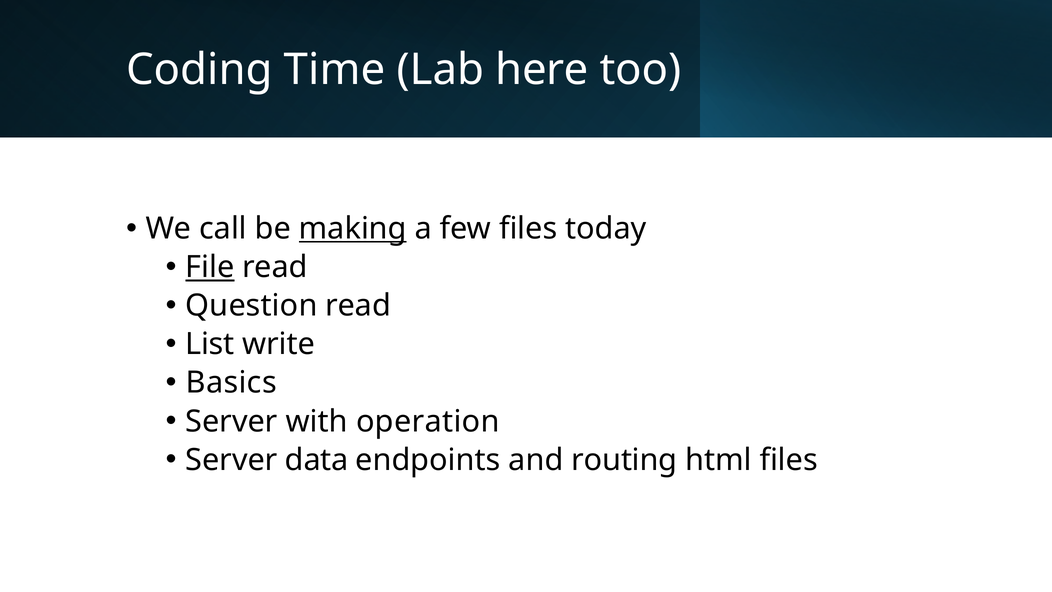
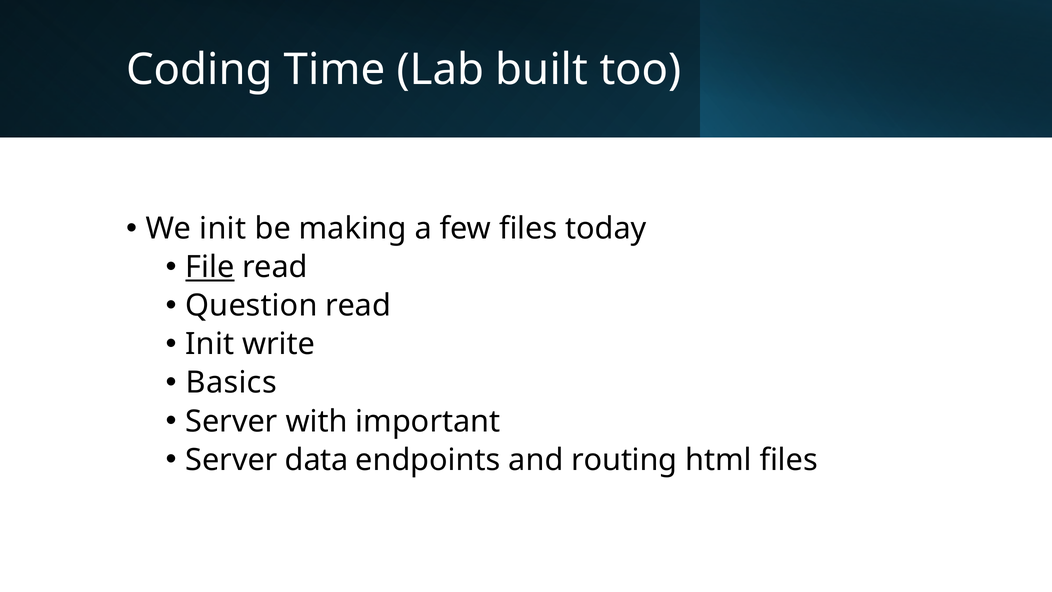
here: here -> built
We call: call -> init
making underline: present -> none
List at (210, 344): List -> Init
operation: operation -> important
